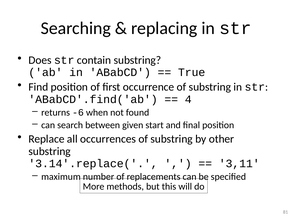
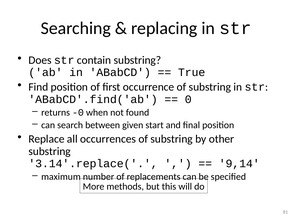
4: 4 -> 0
-6: -6 -> -0
3,11: 3,11 -> 9,14
